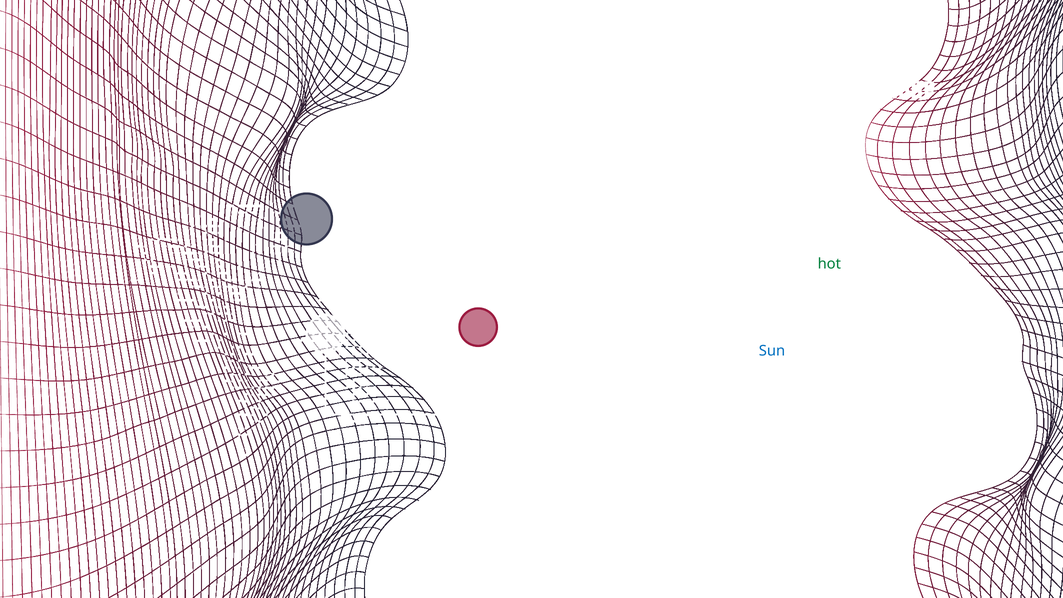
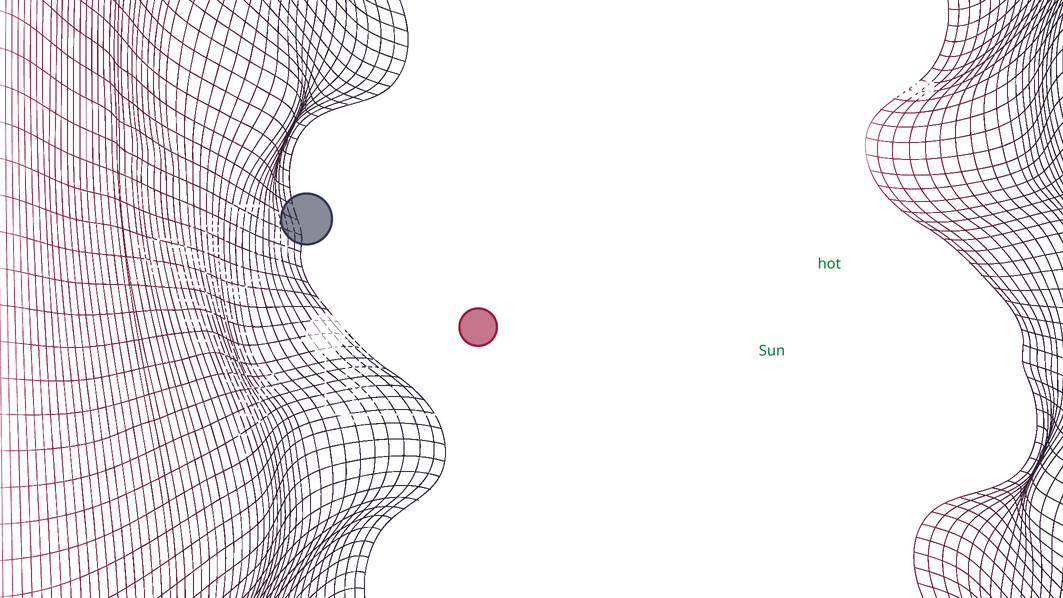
Sun colour: blue -> green
